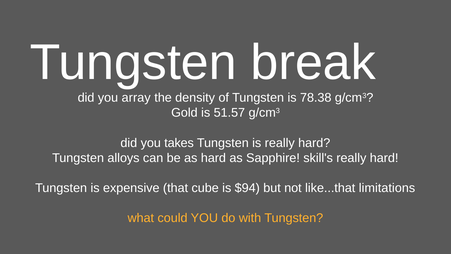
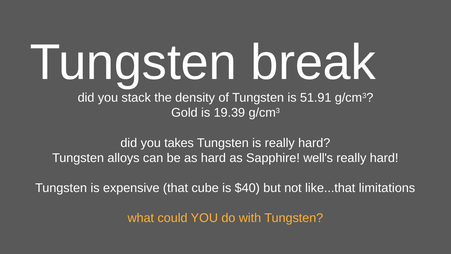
array: array -> stack
78.38: 78.38 -> 51.91
51.57: 51.57 -> 19.39
skill's: skill's -> well's
$94: $94 -> $40
